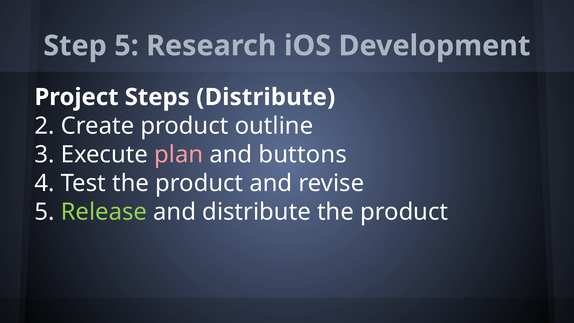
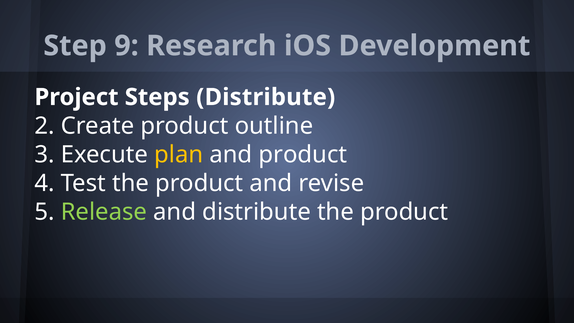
Step 5: 5 -> 9
plan colour: pink -> yellow
and buttons: buttons -> product
